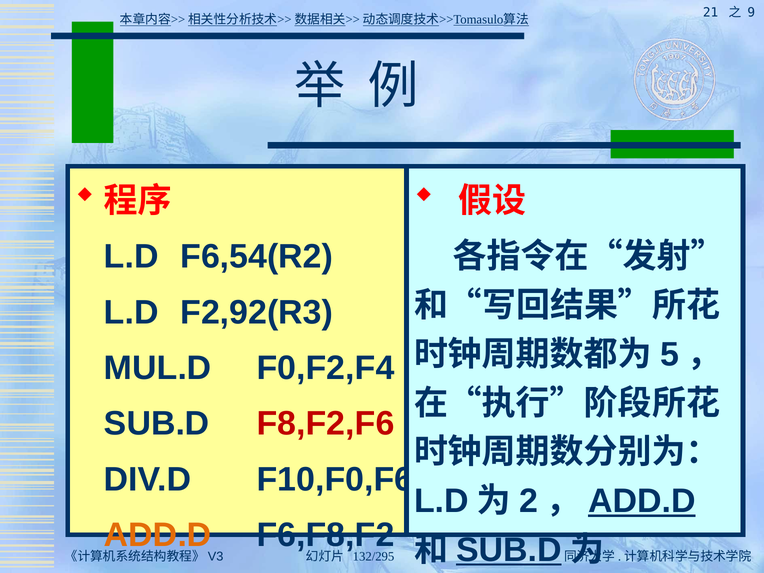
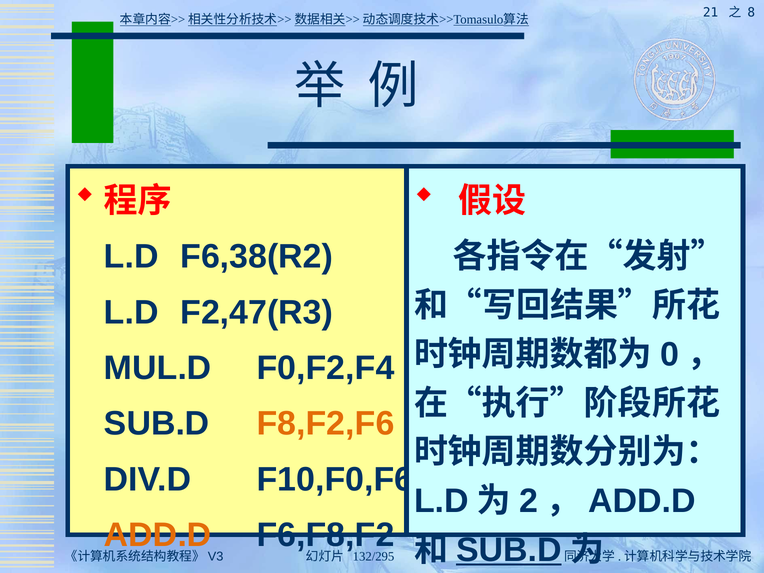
9: 9 -> 8
F6,54(R2: F6,54(R2 -> F6,38(R2
F2,92(R3: F2,92(R3 -> F2,47(R3
5: 5 -> 0
F8,F2,F6 colour: red -> orange
ADD.D at (642, 501) underline: present -> none
